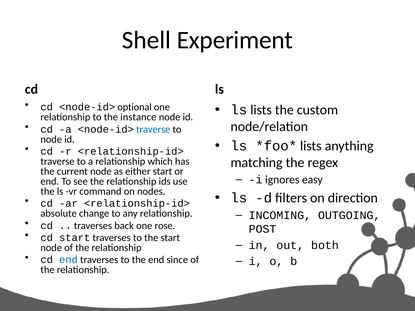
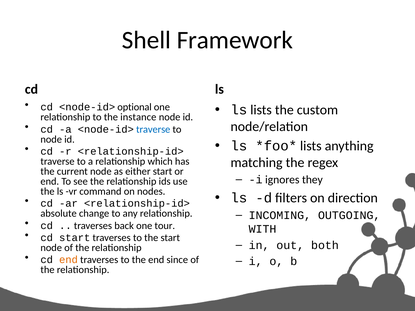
Experiment: Experiment -> Framework
easy: easy -> they
rose: rose -> tour
POST: POST -> WITH
end at (68, 260) colour: blue -> orange
